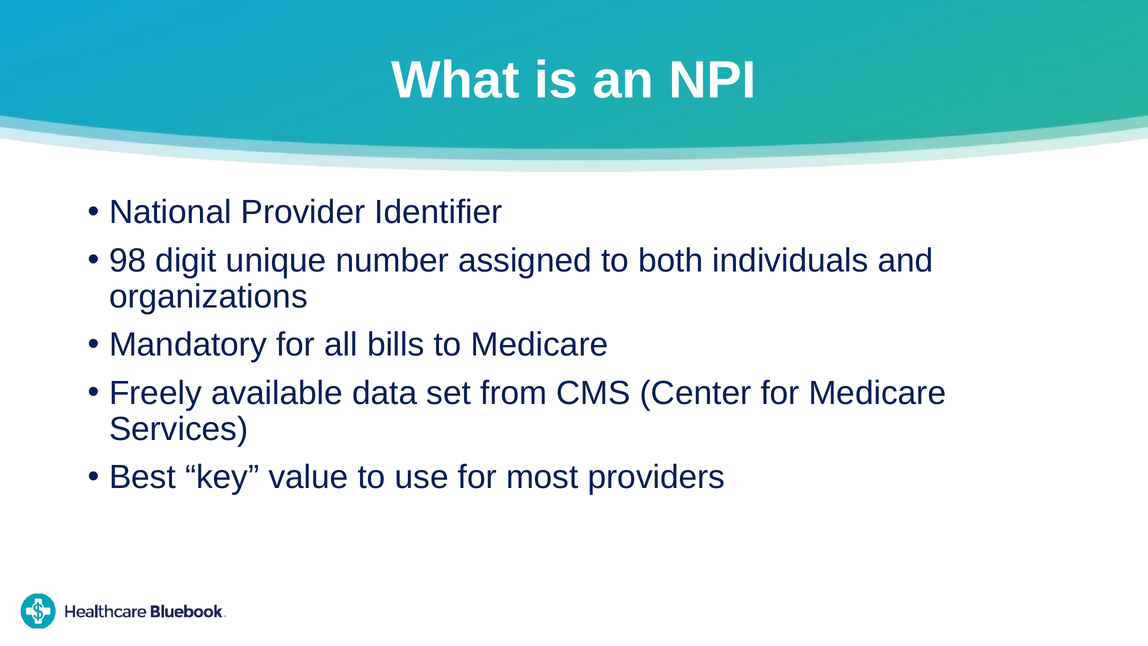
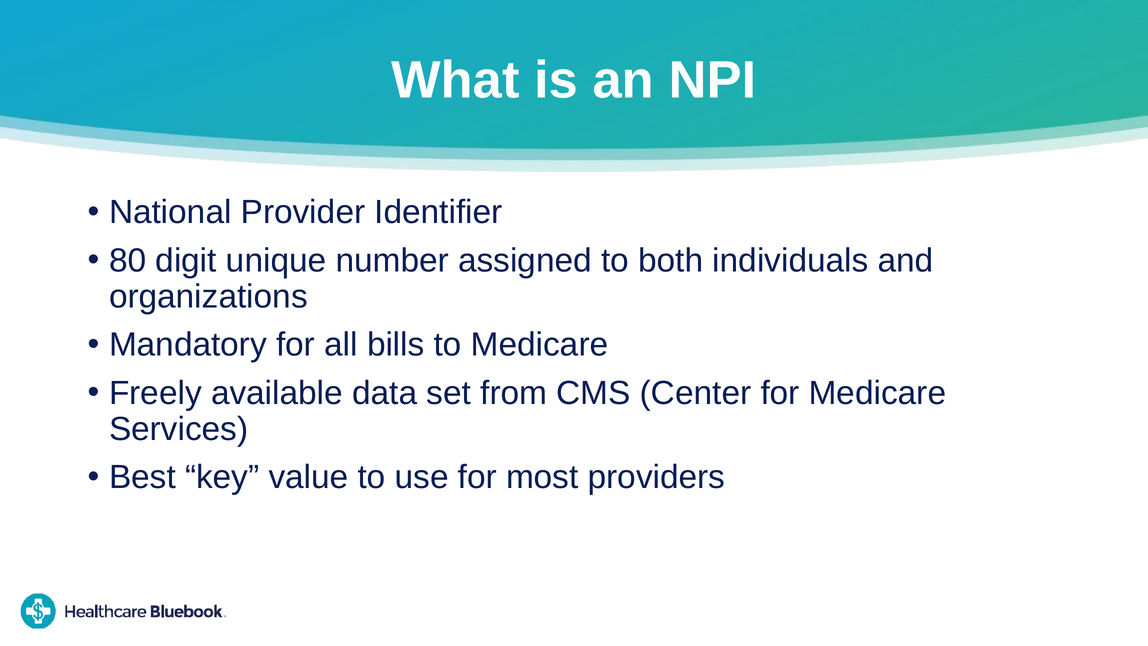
98: 98 -> 80
